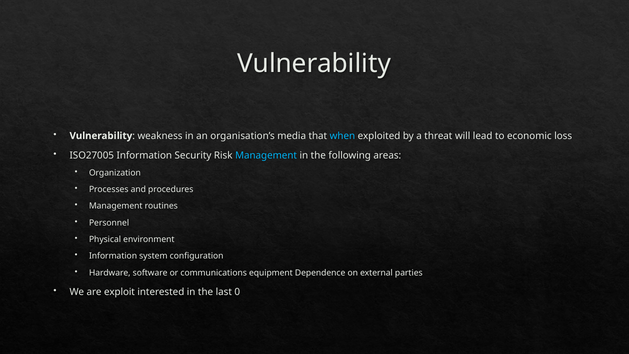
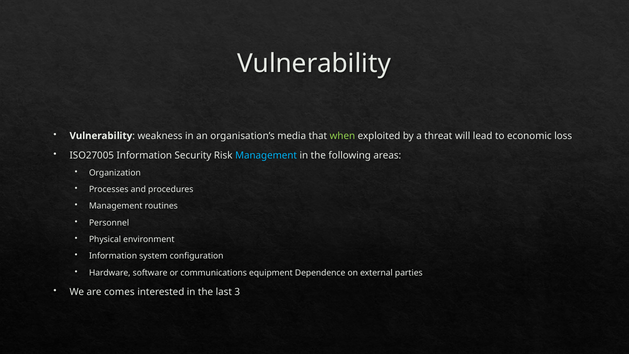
when colour: light blue -> light green
exploit: exploit -> comes
0: 0 -> 3
